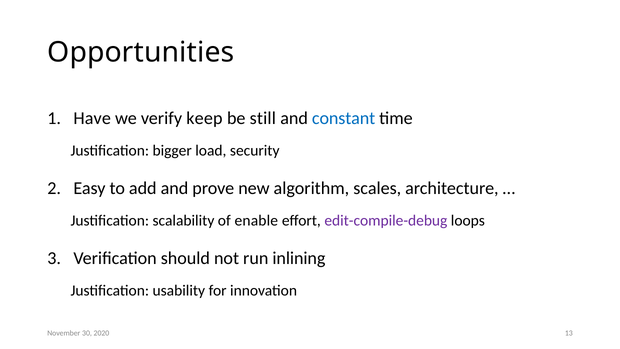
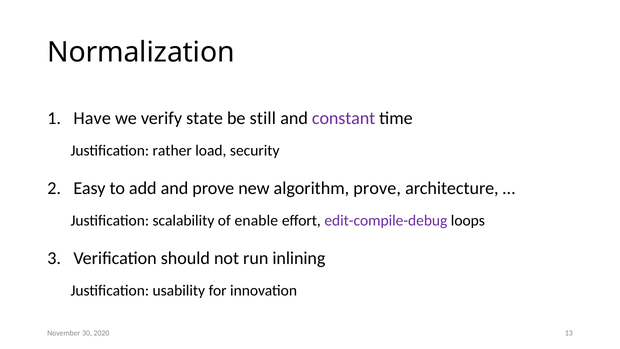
Opportunities: Opportunities -> Normalization
keep: keep -> state
constant colour: blue -> purple
bigger: bigger -> rather
algorithm scales: scales -> prove
